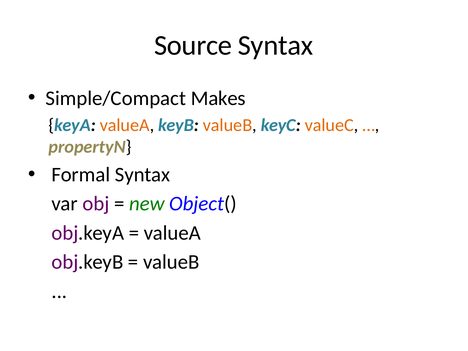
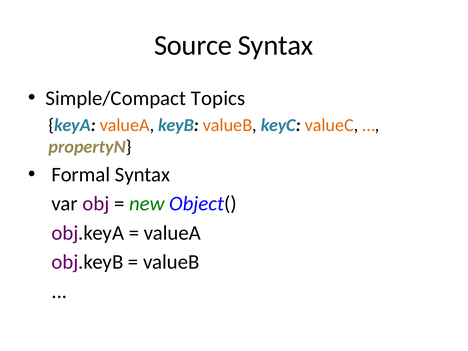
Makes: Makes -> Topics
